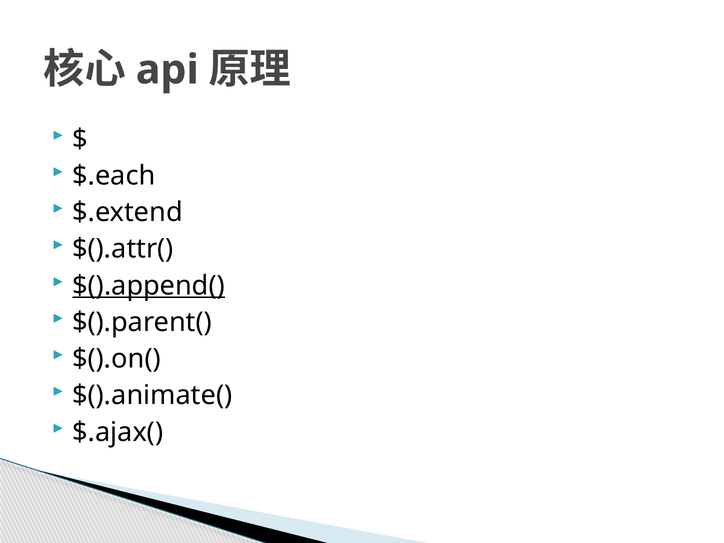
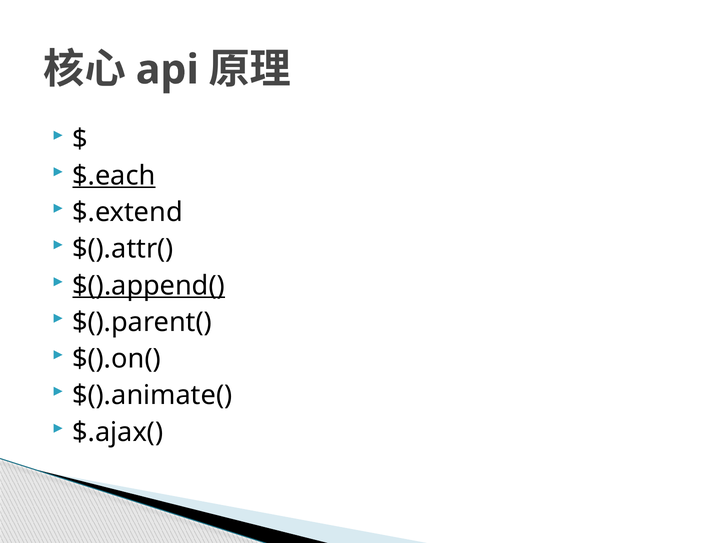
$.each underline: none -> present
